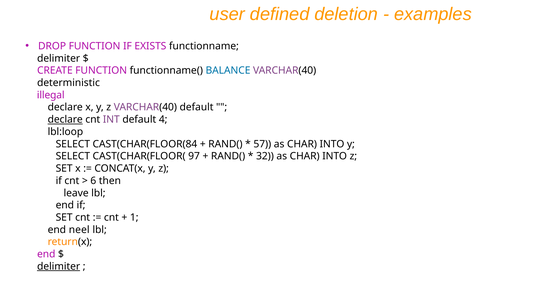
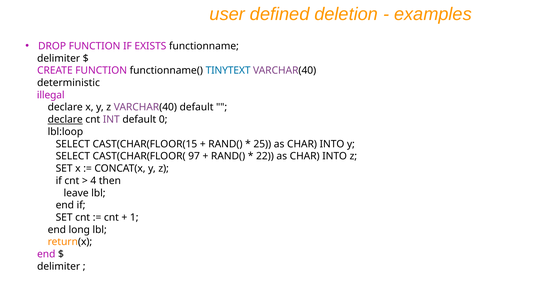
BALANCE: BALANCE -> TINYTEXT
4: 4 -> 0
CAST(CHAR(FLOOR(84: CAST(CHAR(FLOOR(84 -> CAST(CHAR(FLOOR(15
57: 57 -> 25
32: 32 -> 22
6: 6 -> 4
neel: neel -> long
delimiter at (59, 266) underline: present -> none
